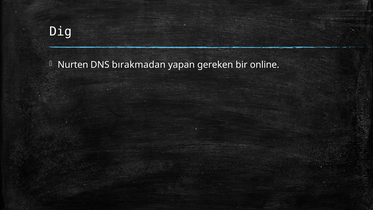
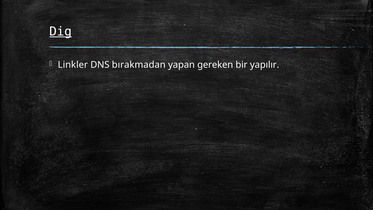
Dig underline: none -> present
Nurten: Nurten -> Linkler
online: online -> yapılır
